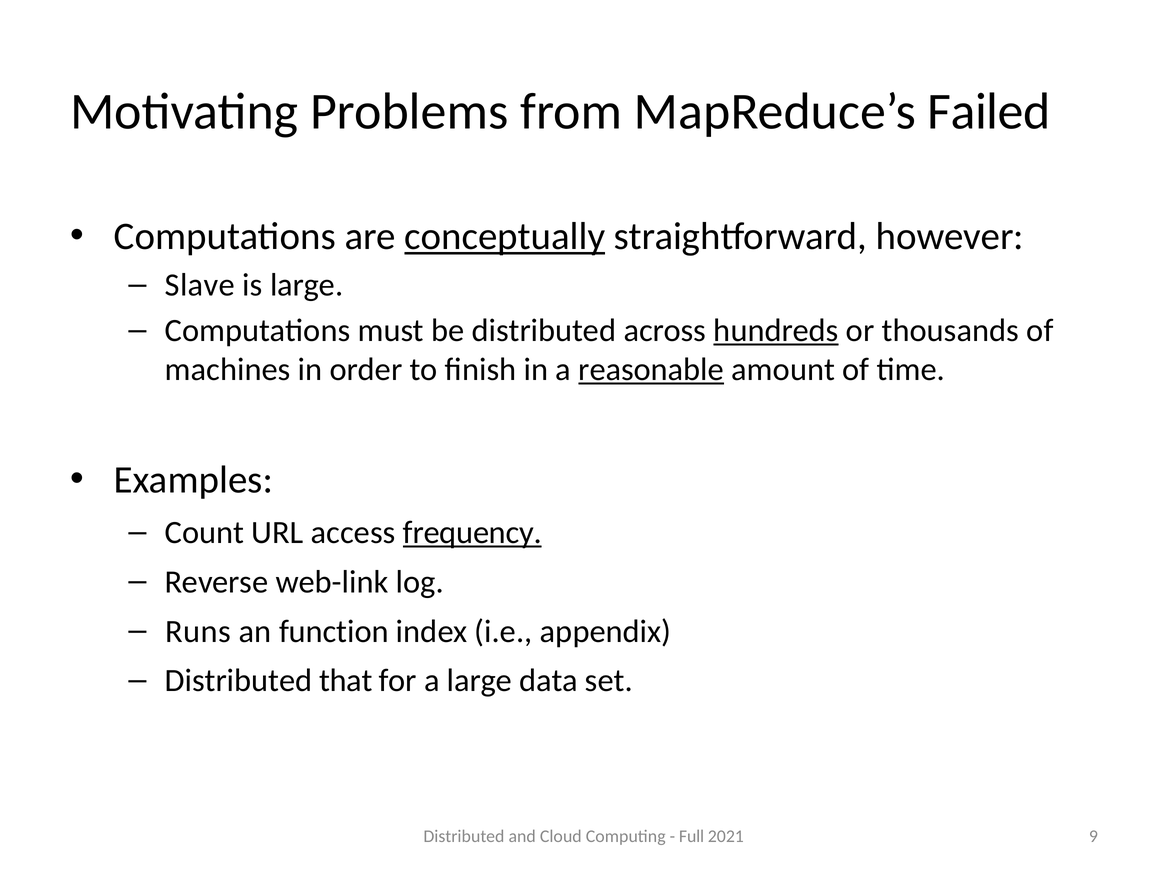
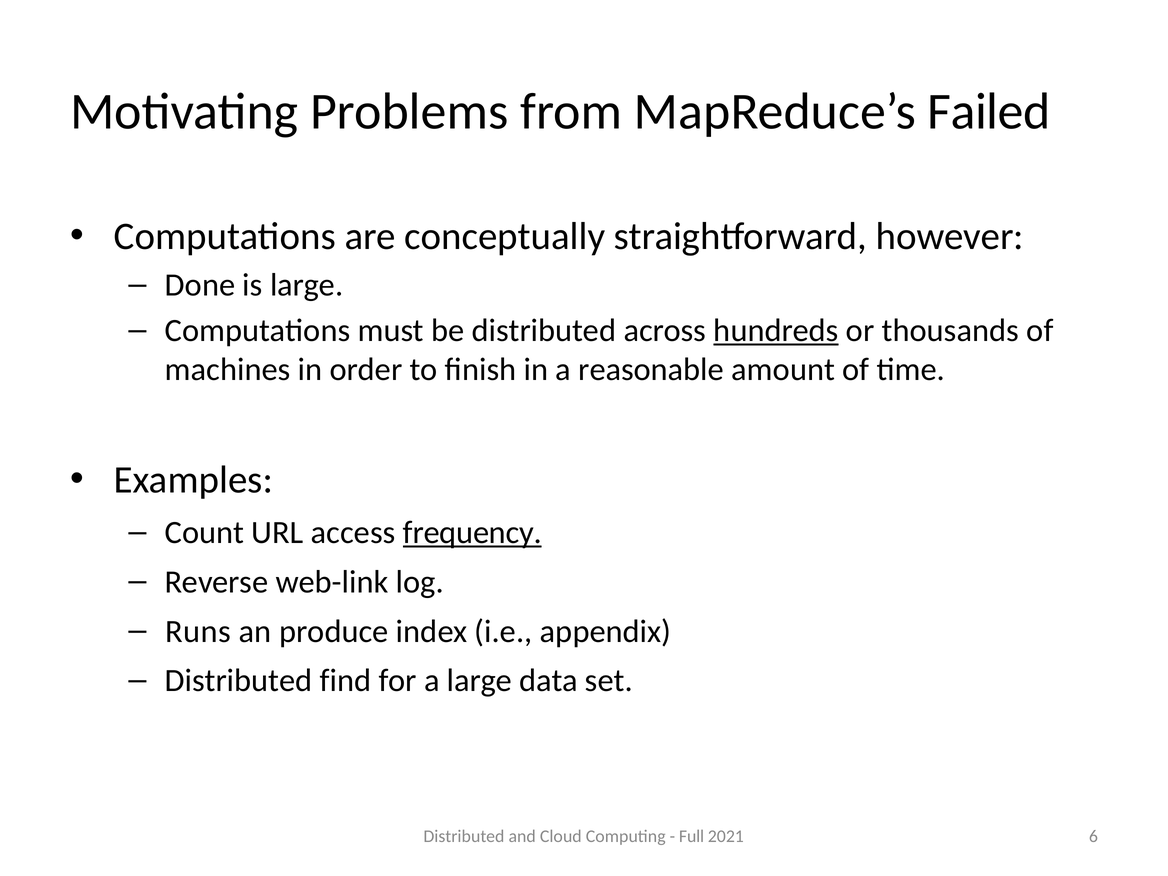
conceptually underline: present -> none
Slave: Slave -> Done
reasonable underline: present -> none
function: function -> produce
that: that -> find
9: 9 -> 6
